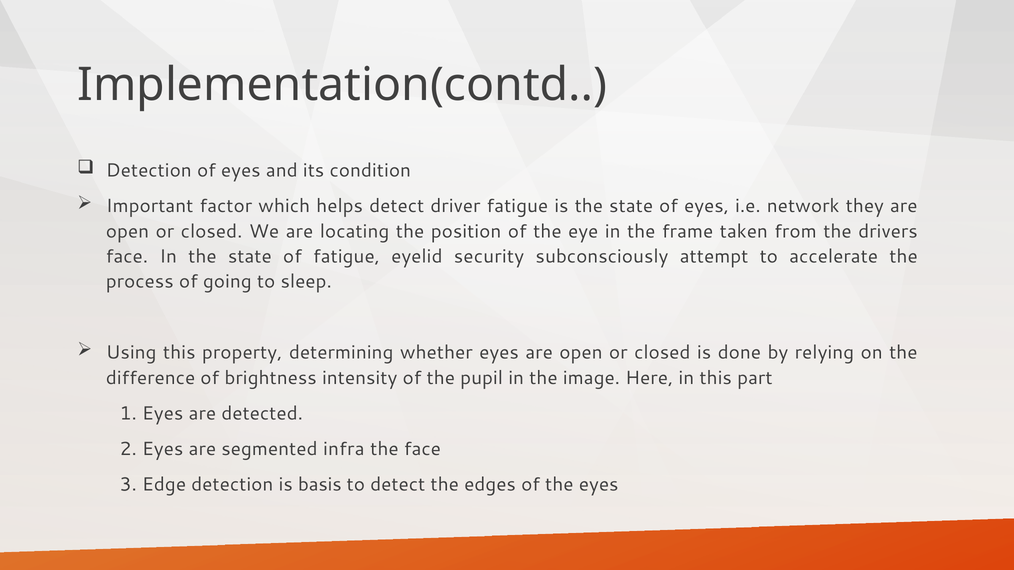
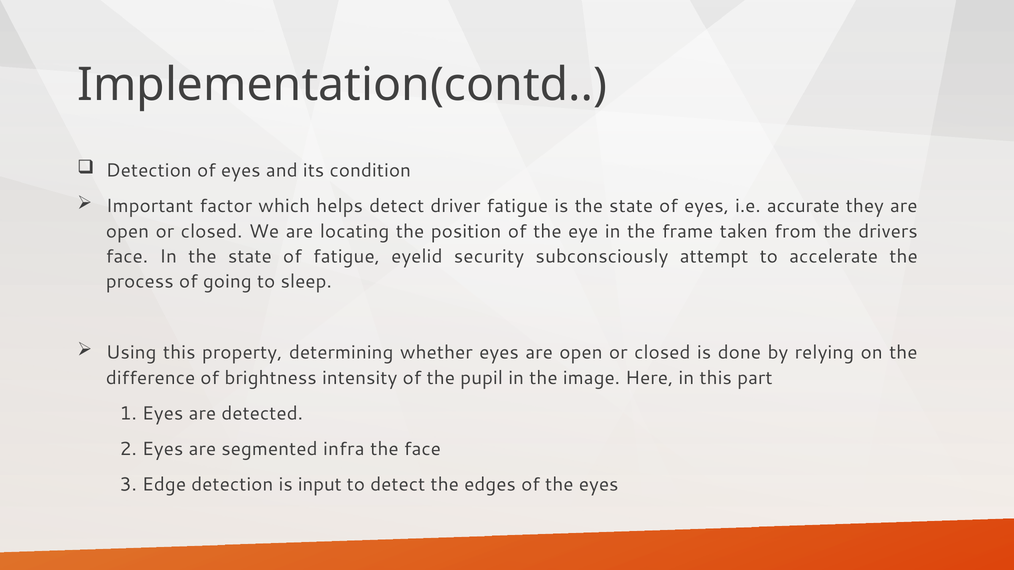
network: network -> accurate
basis: basis -> input
